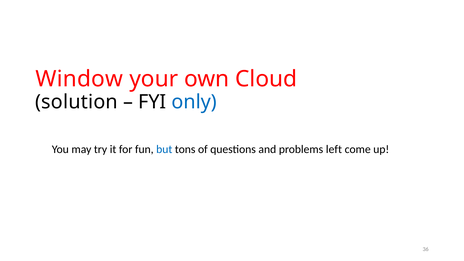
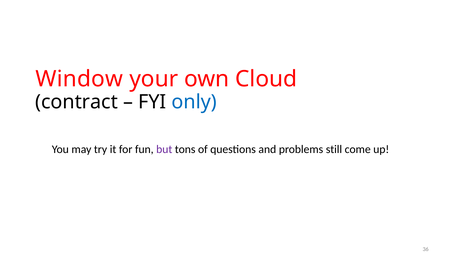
solution: solution -> contract
but colour: blue -> purple
left: left -> still
